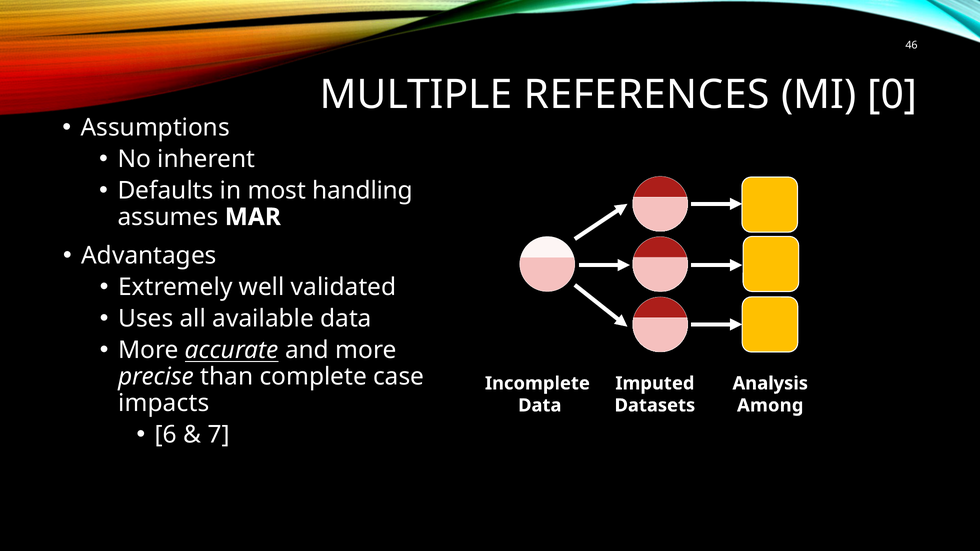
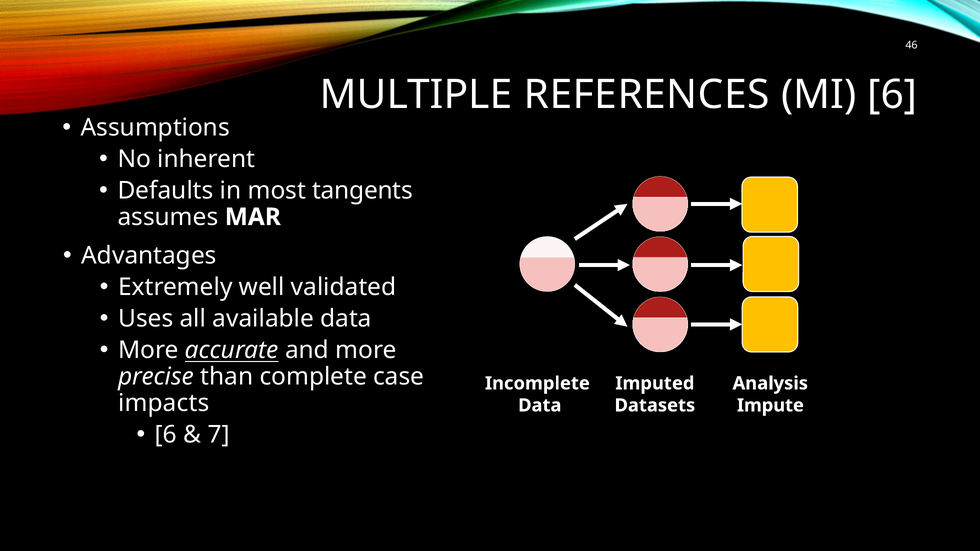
MI 0: 0 -> 6
handling: handling -> tangents
Among: Among -> Impute
